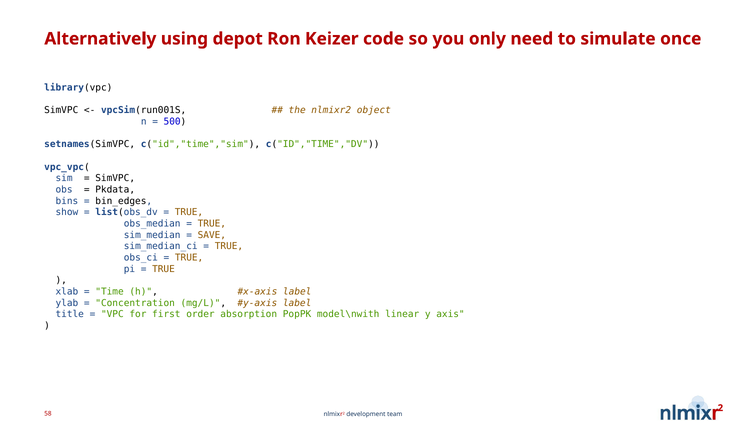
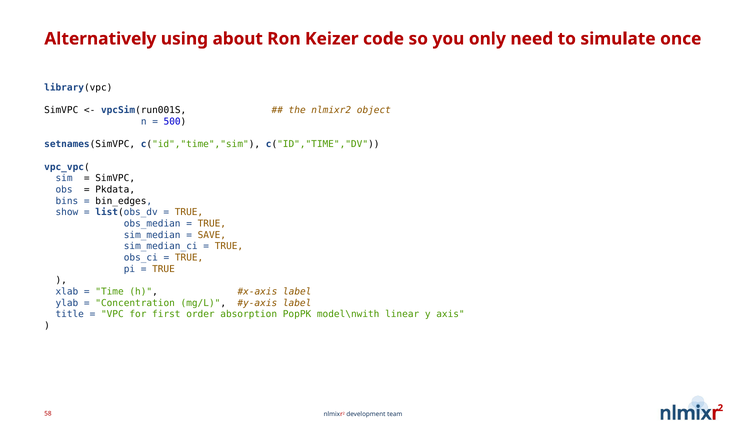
depot: depot -> about
